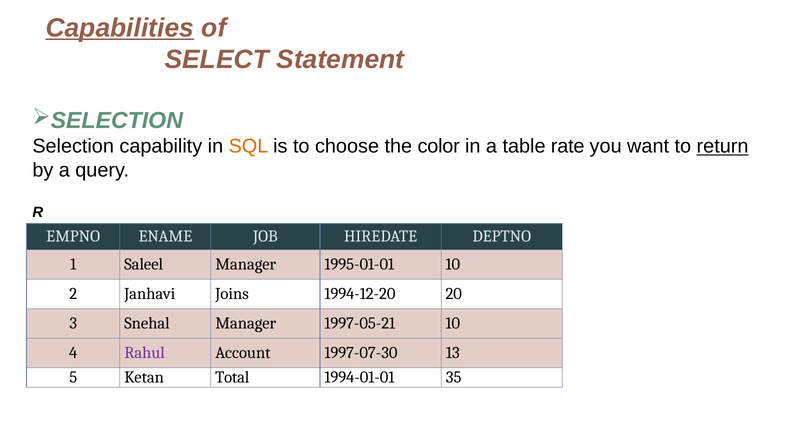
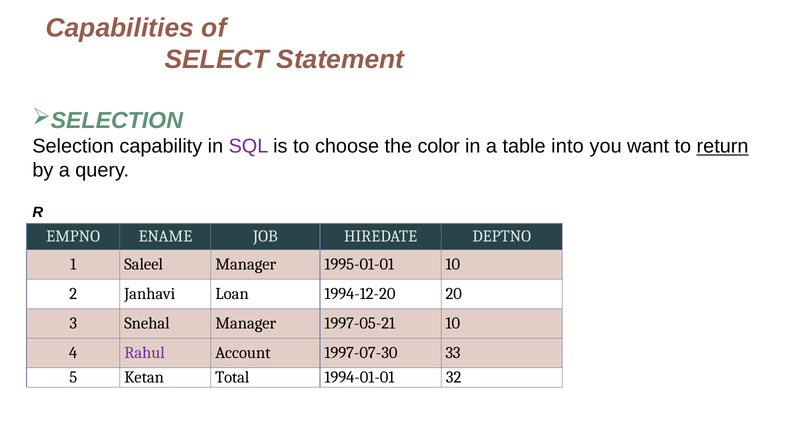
Capabilities underline: present -> none
SQL colour: orange -> purple
rate: rate -> into
Joins: Joins -> Loan
13: 13 -> 33
35: 35 -> 32
